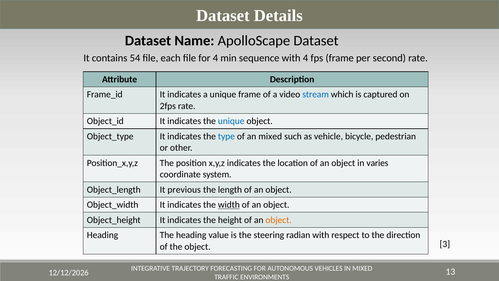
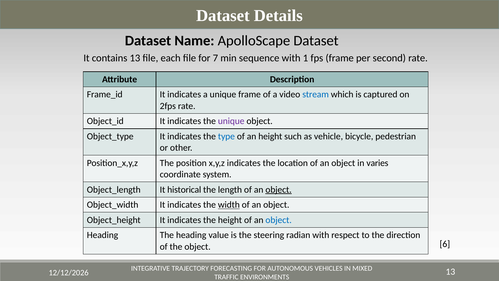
contains 54: 54 -> 13
for 4: 4 -> 7
with 4: 4 -> 1
unique at (231, 121) colour: blue -> purple
an mixed: mixed -> height
previous: previous -> historical
object at (279, 189) underline: none -> present
object at (279, 220) colour: orange -> blue
3: 3 -> 6
